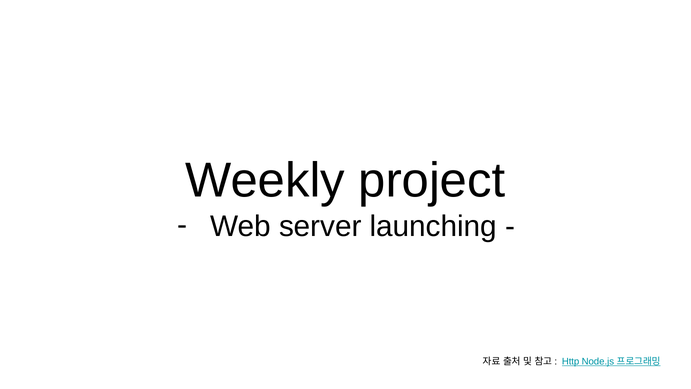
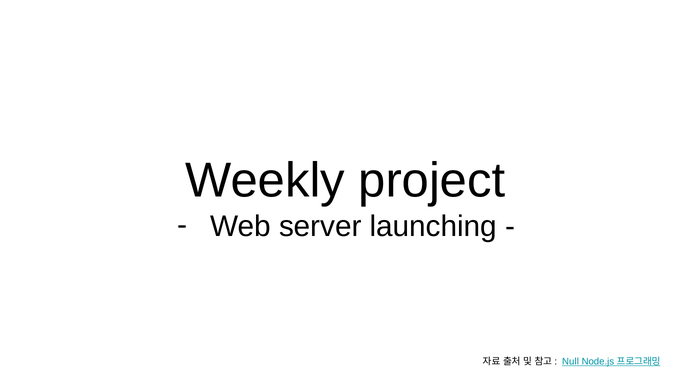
Http: Http -> Null
